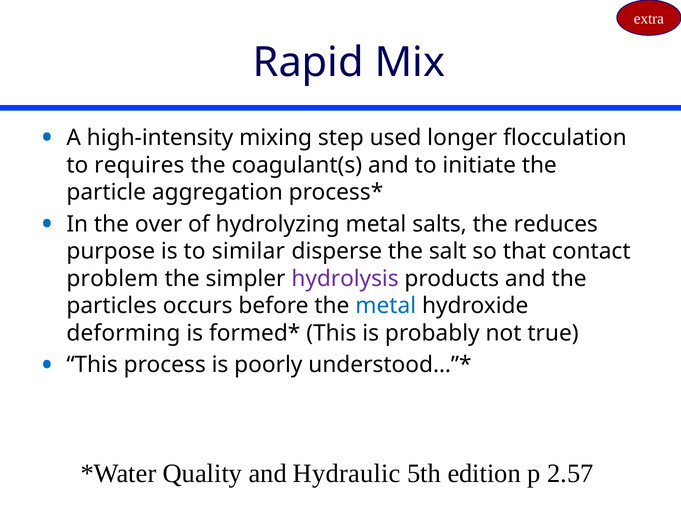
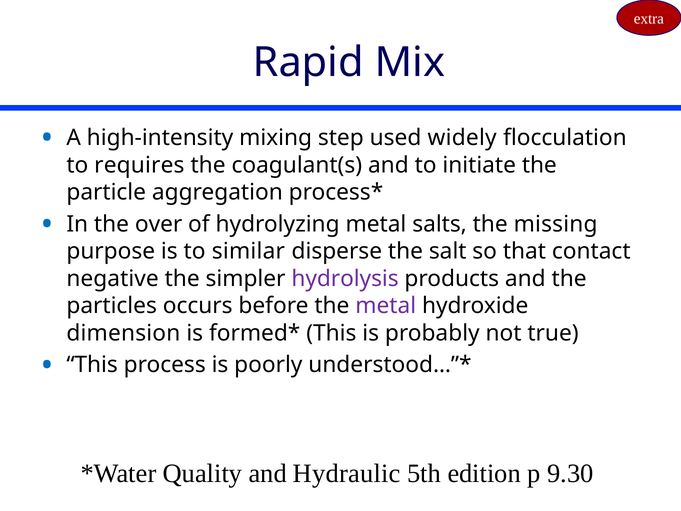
longer: longer -> widely
reduces: reduces -> missing
problem: problem -> negative
metal at (386, 306) colour: blue -> purple
deforming: deforming -> dimension
2.57: 2.57 -> 9.30
